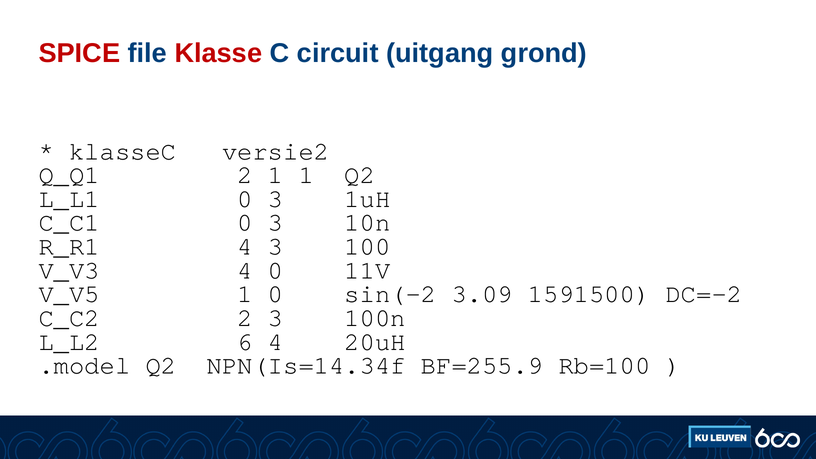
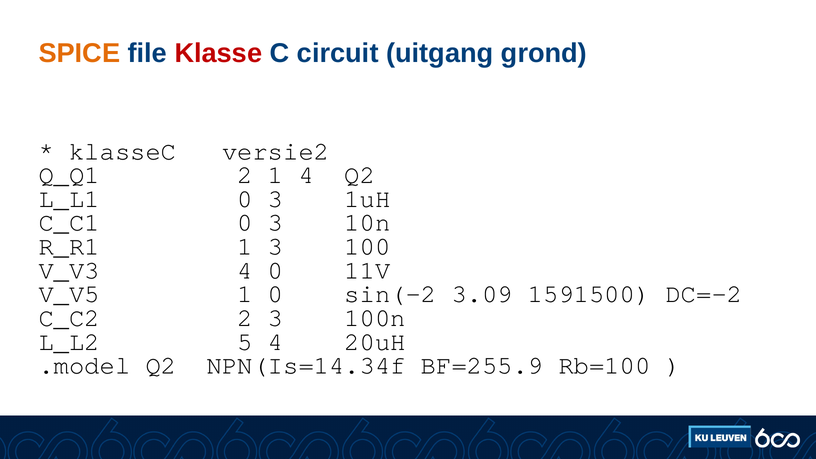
SPICE colour: red -> orange
1 1: 1 -> 4
R_R1 4: 4 -> 1
6: 6 -> 5
